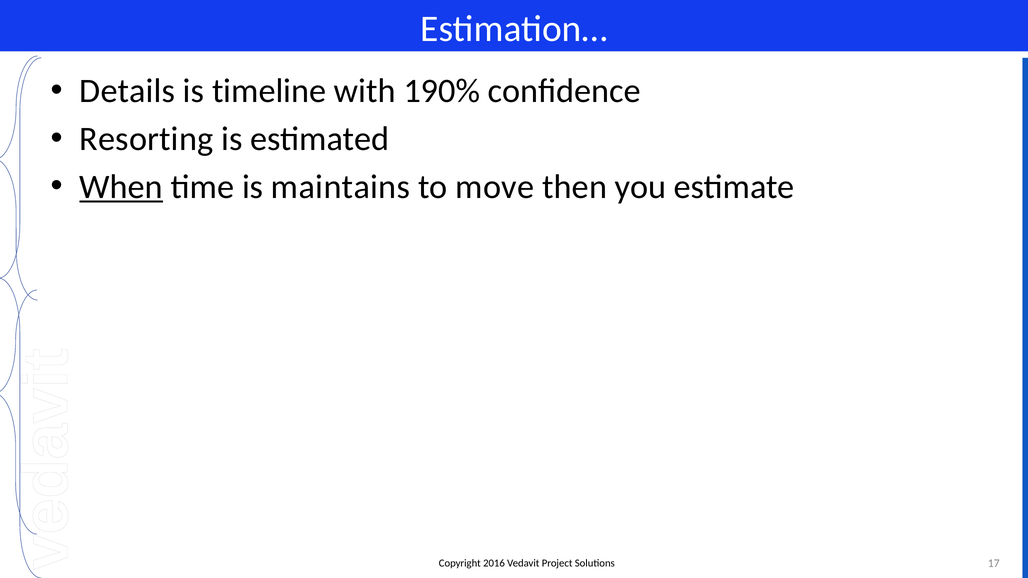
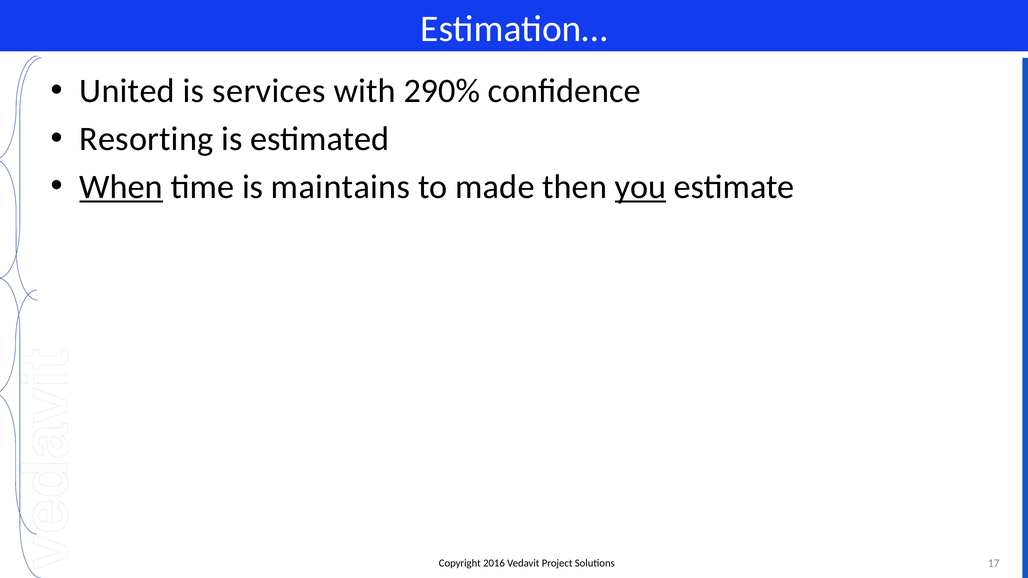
Details: Details -> United
timeline: timeline -> services
190%: 190% -> 290%
move: move -> made
you underline: none -> present
